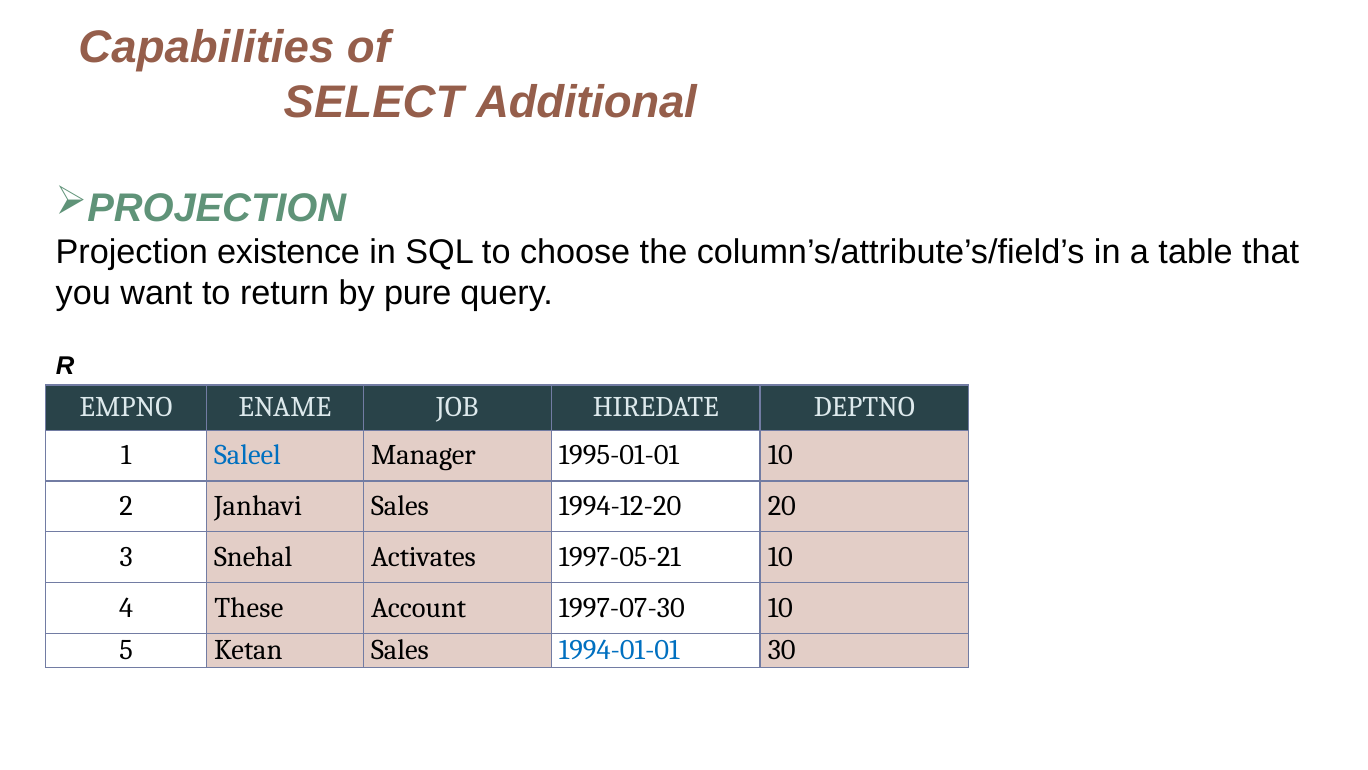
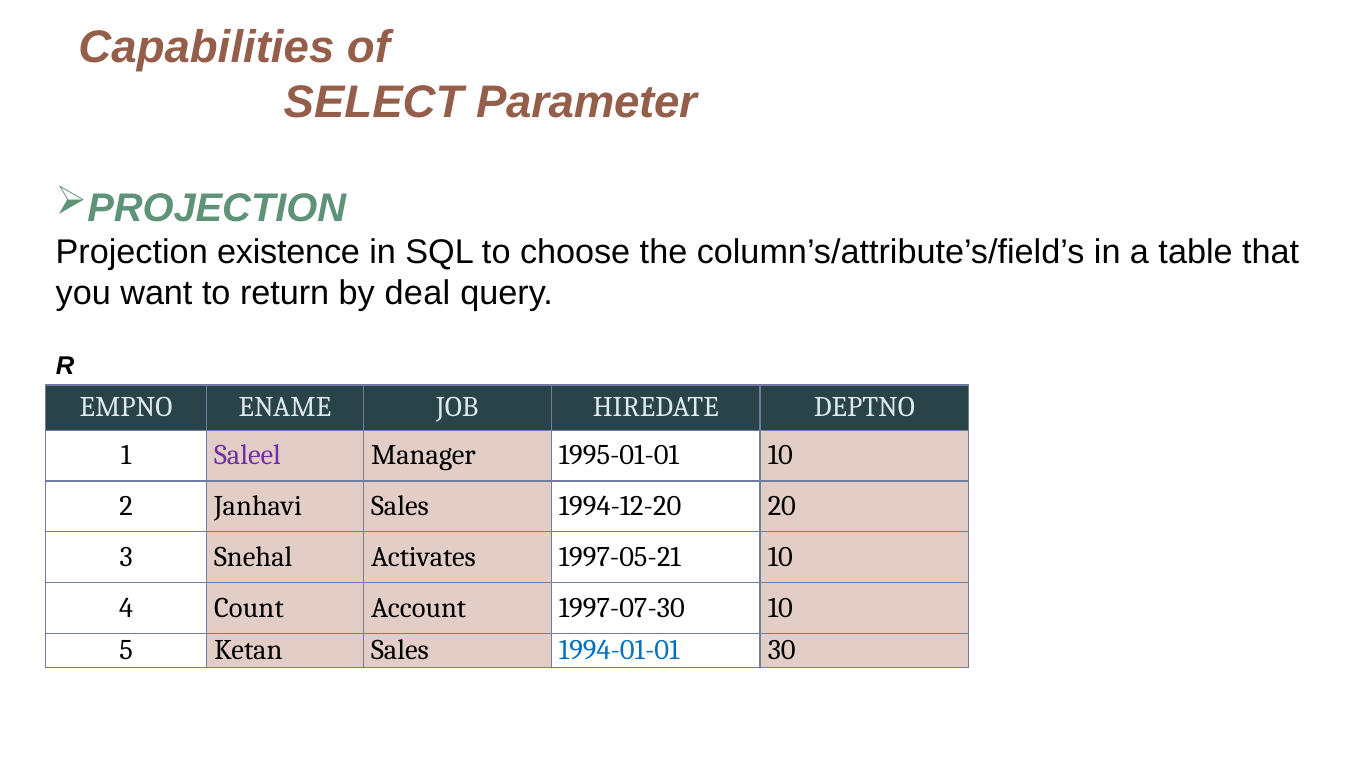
Additional: Additional -> Parameter
pure: pure -> deal
Saleel colour: blue -> purple
These: These -> Count
